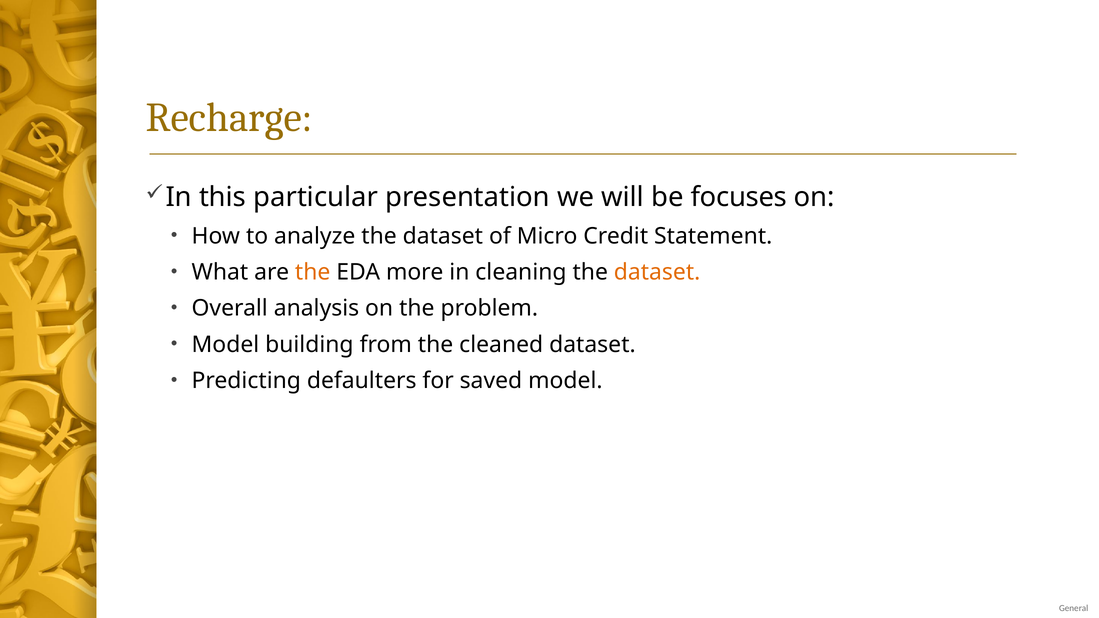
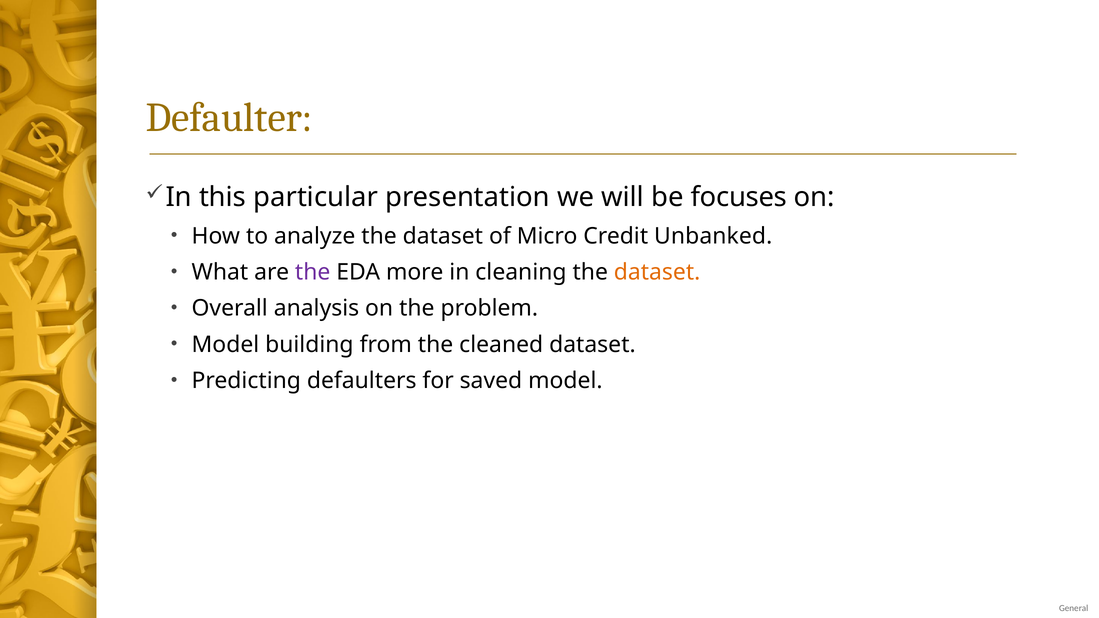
Recharge: Recharge -> Defaulter
Statement: Statement -> Unbanked
the at (313, 272) colour: orange -> purple
